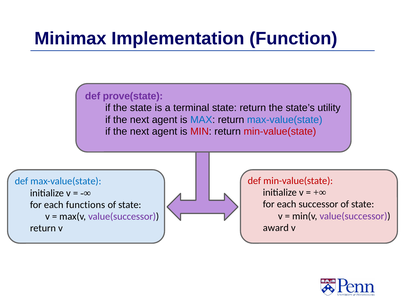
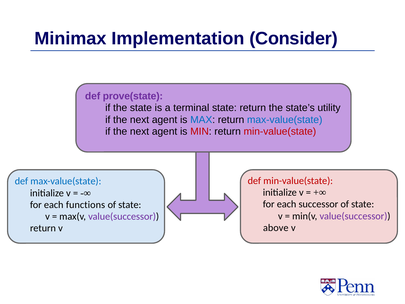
Function: Function -> Consider
award: award -> above
